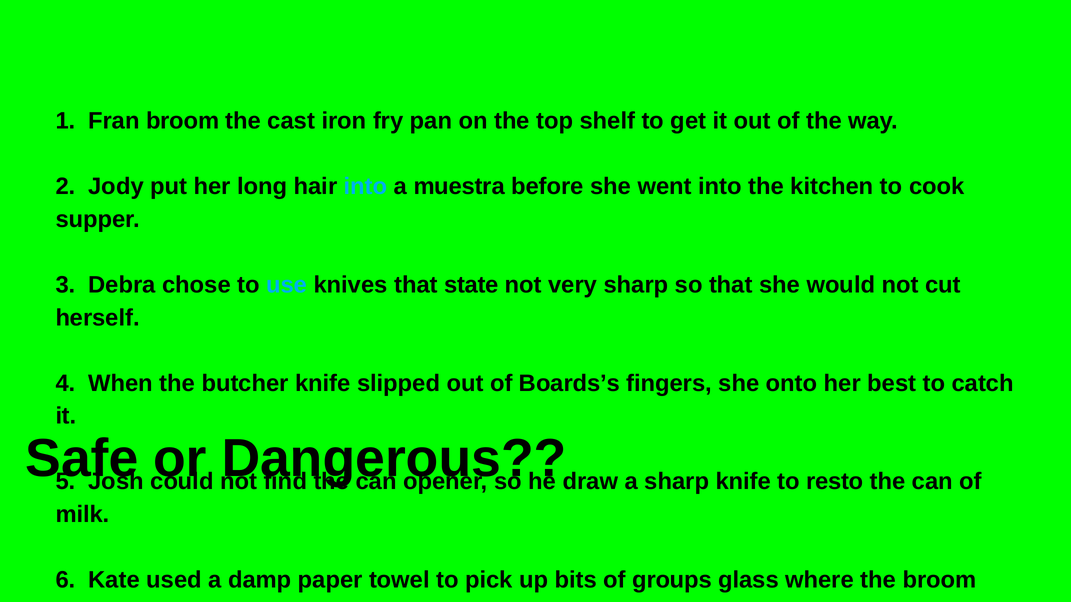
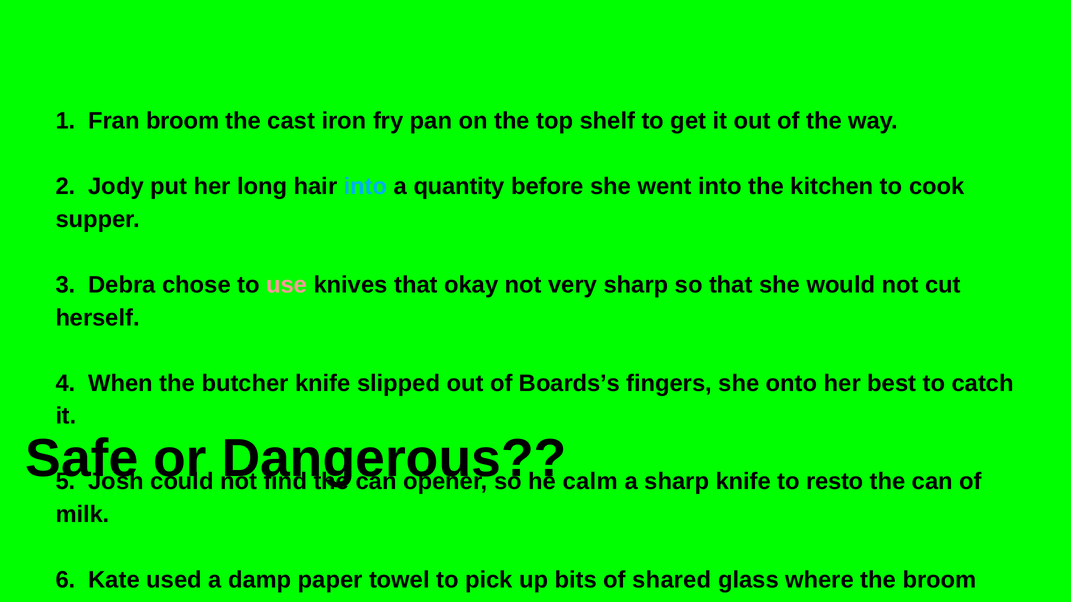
muestra: muestra -> quantity
use colour: light blue -> pink
state: state -> okay
draw: draw -> calm
groups: groups -> shared
